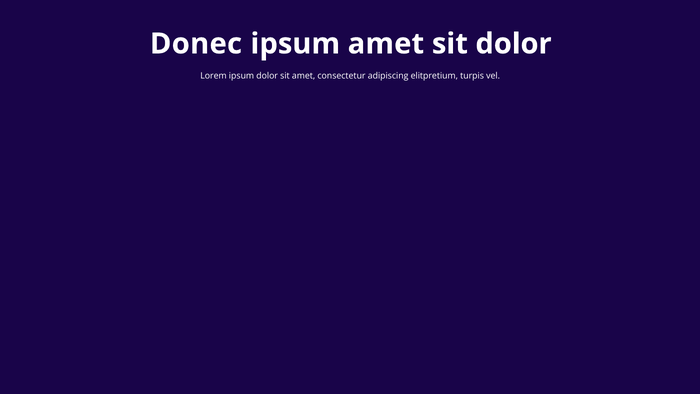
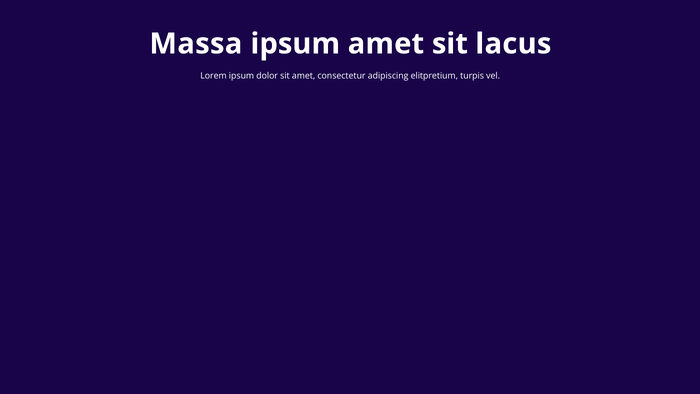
Donec: Donec -> Massa
sit dolor: dolor -> lacus
